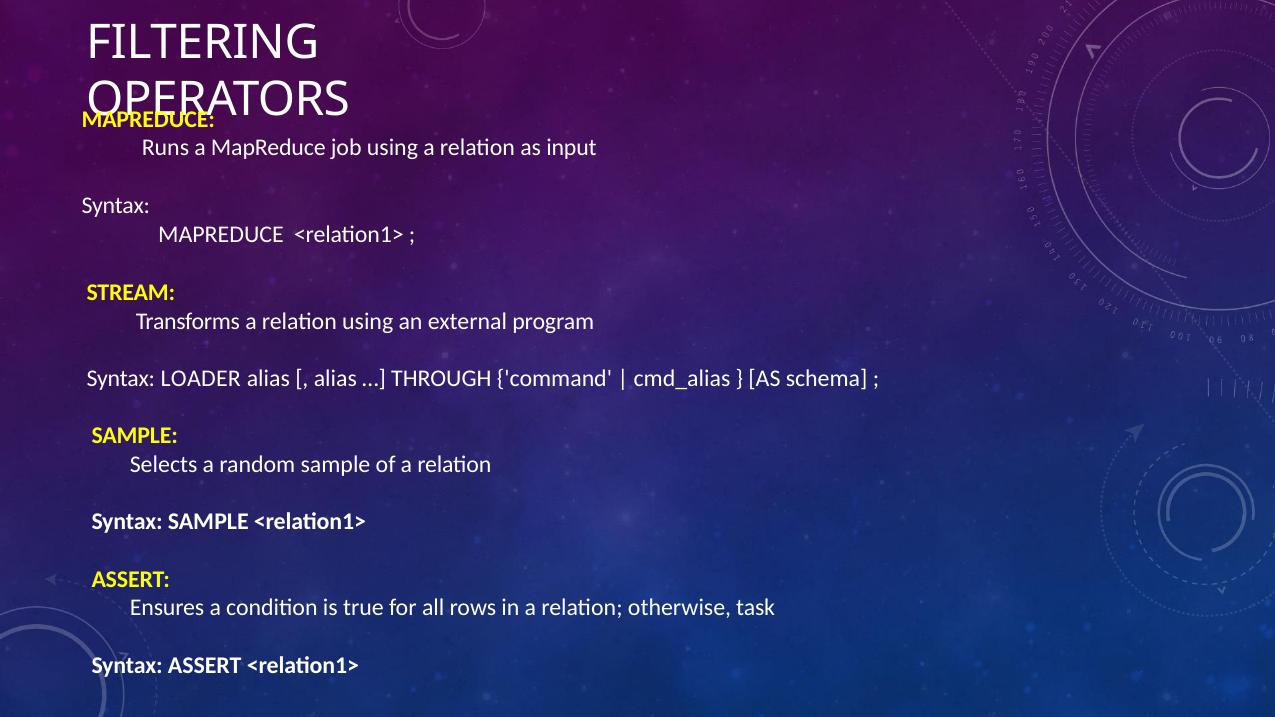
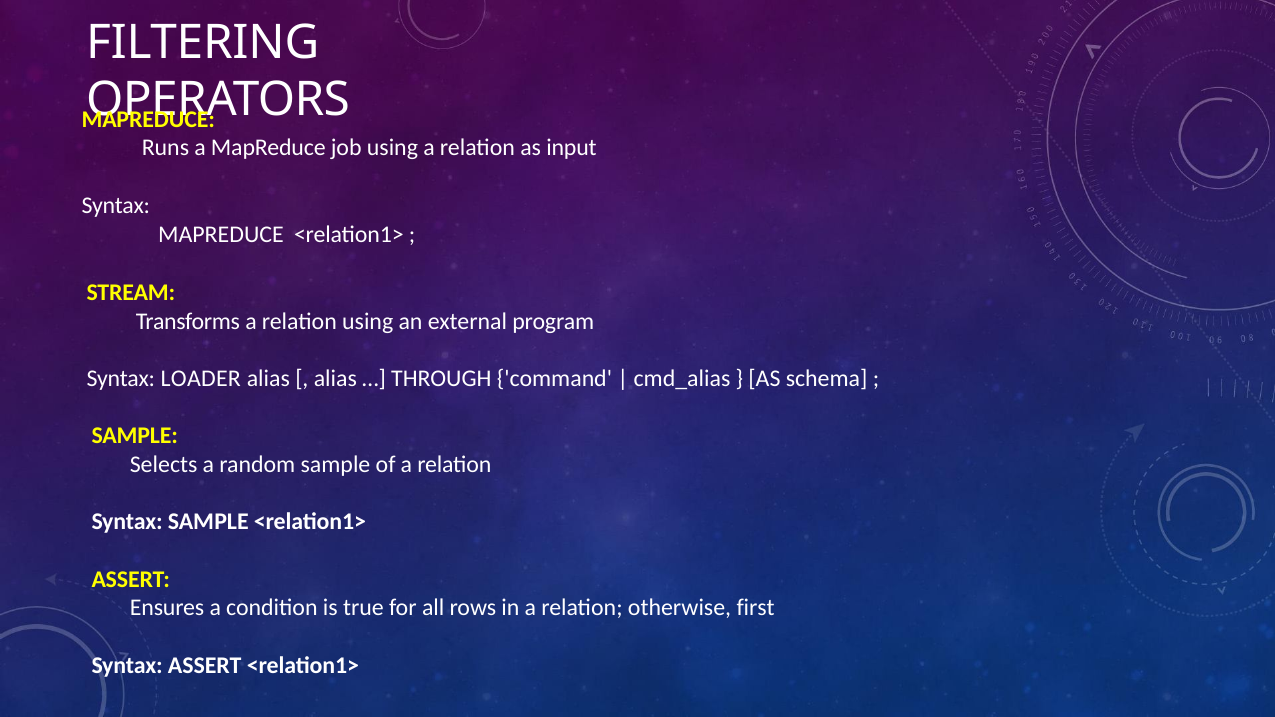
task: task -> first
